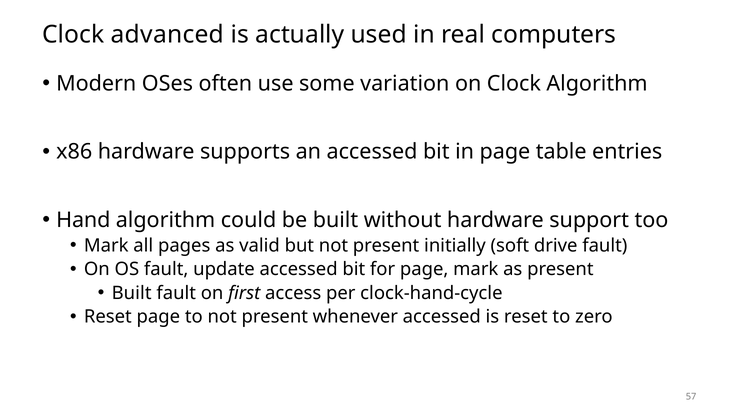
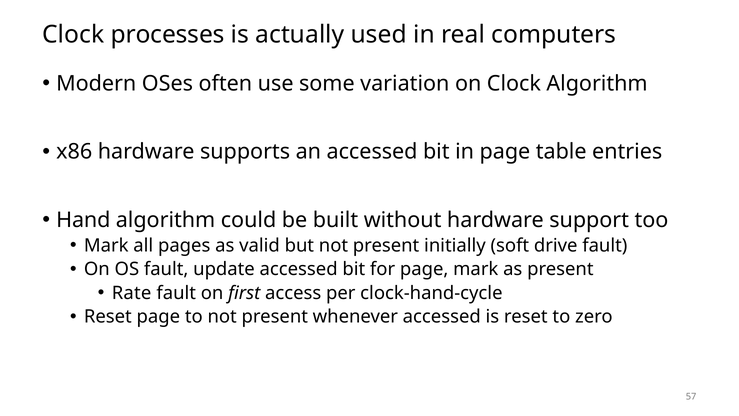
advanced: advanced -> processes
Built at (132, 293): Built -> Rate
